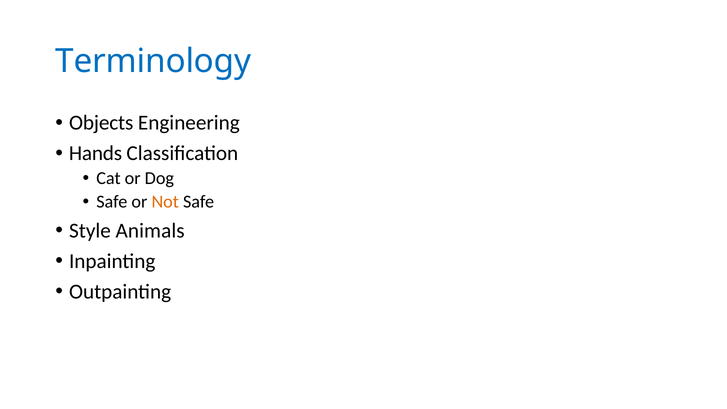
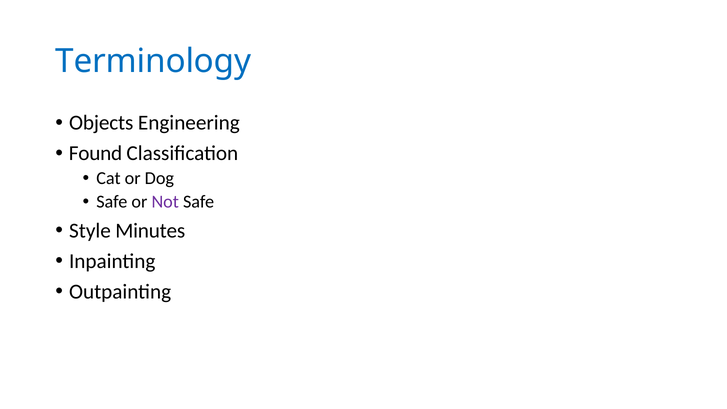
Hands: Hands -> Found
Not colour: orange -> purple
Animals: Animals -> Minutes
